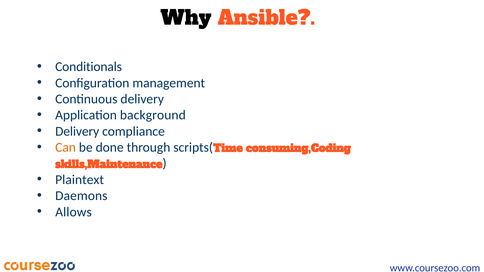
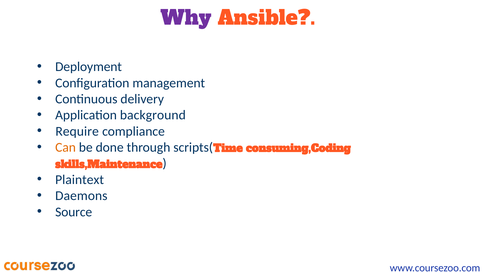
Why colour: black -> purple
Conditionals: Conditionals -> Deployment
Delivery at (77, 131): Delivery -> Require
Allows: Allows -> Source
